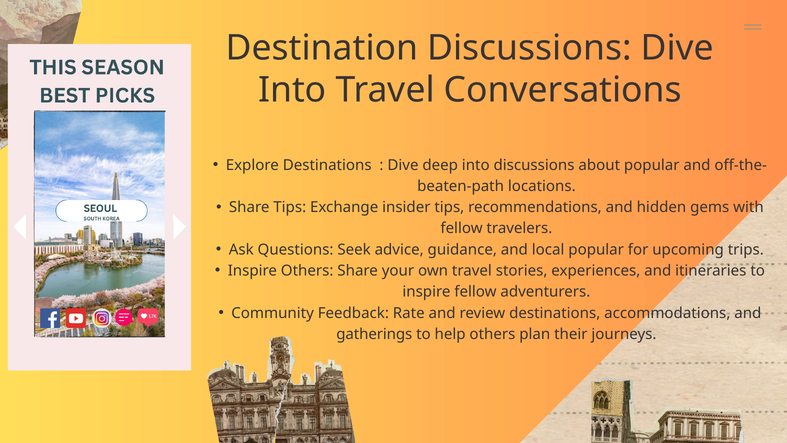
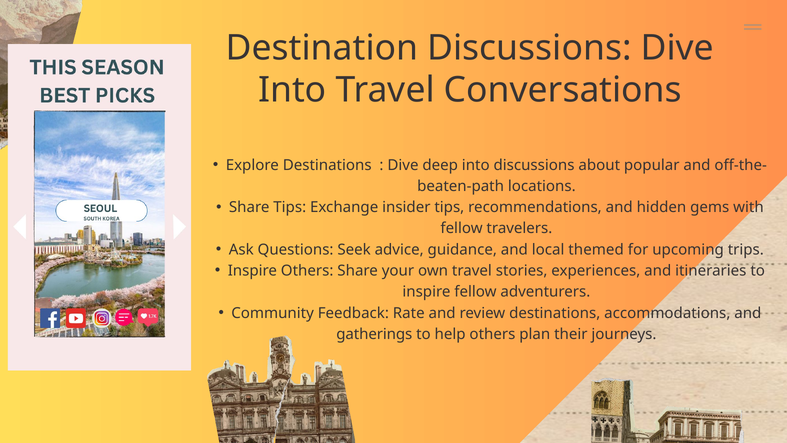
local popular: popular -> themed
